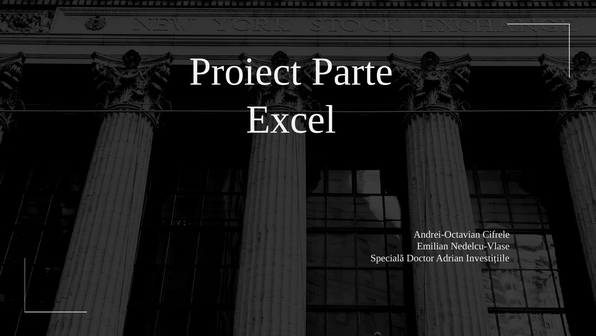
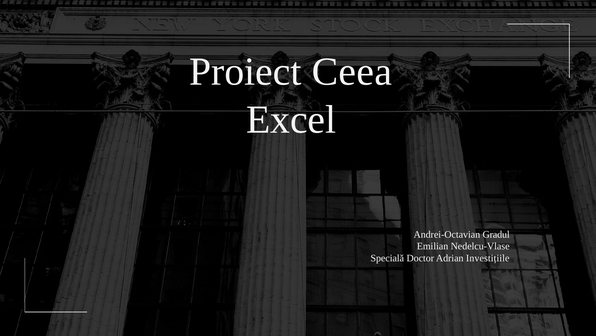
Parte: Parte -> Ceea
Cifrele: Cifrele -> Gradul
